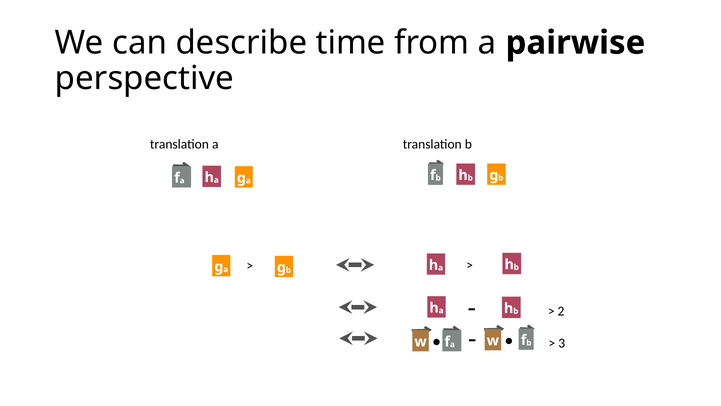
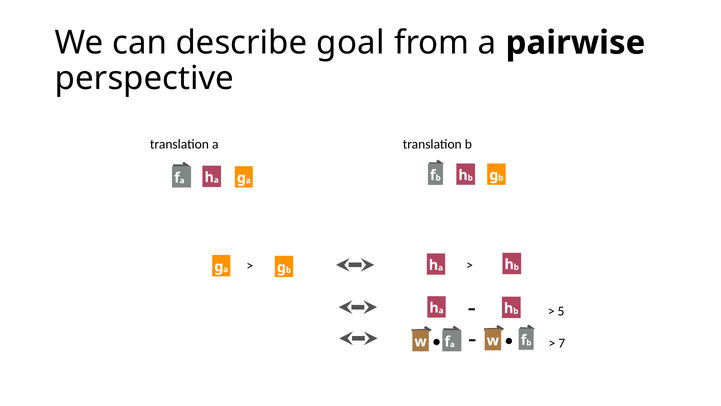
time: time -> goal
2: 2 -> 5
3: 3 -> 7
